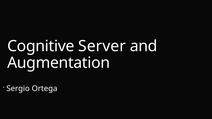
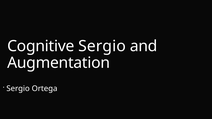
Cognitive Server: Server -> Sergio
